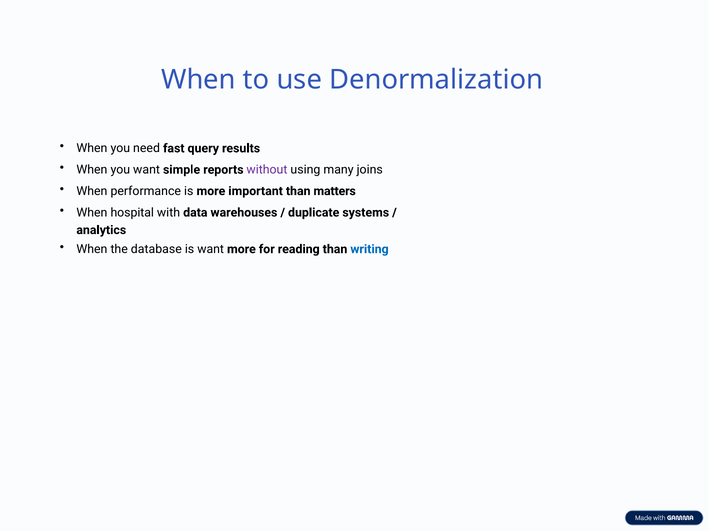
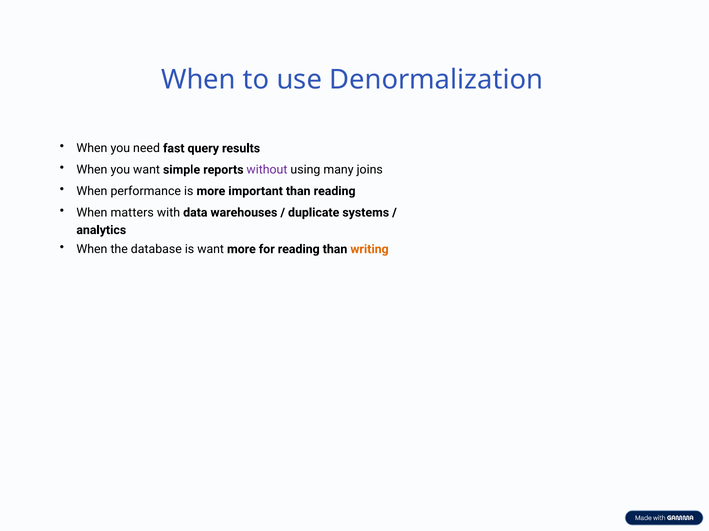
than matters: matters -> reading
hospital: hospital -> matters
writing colour: blue -> orange
